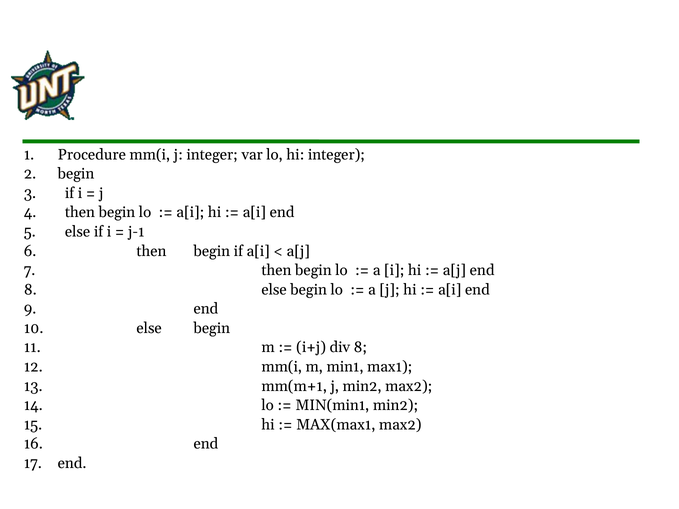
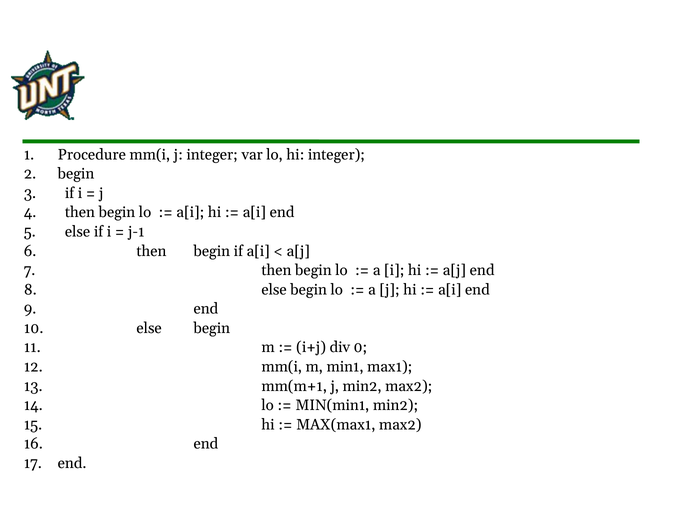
div 8: 8 -> 0
